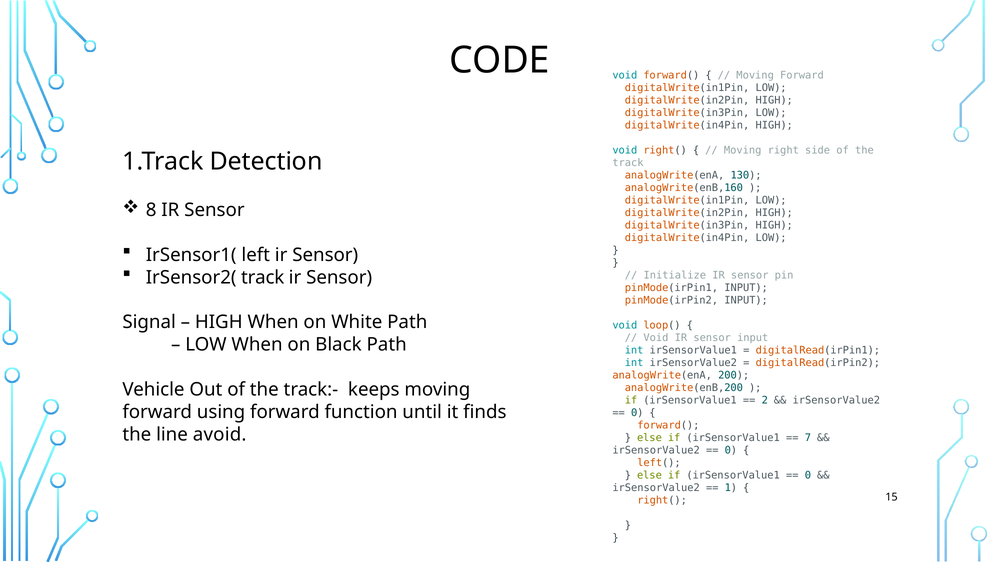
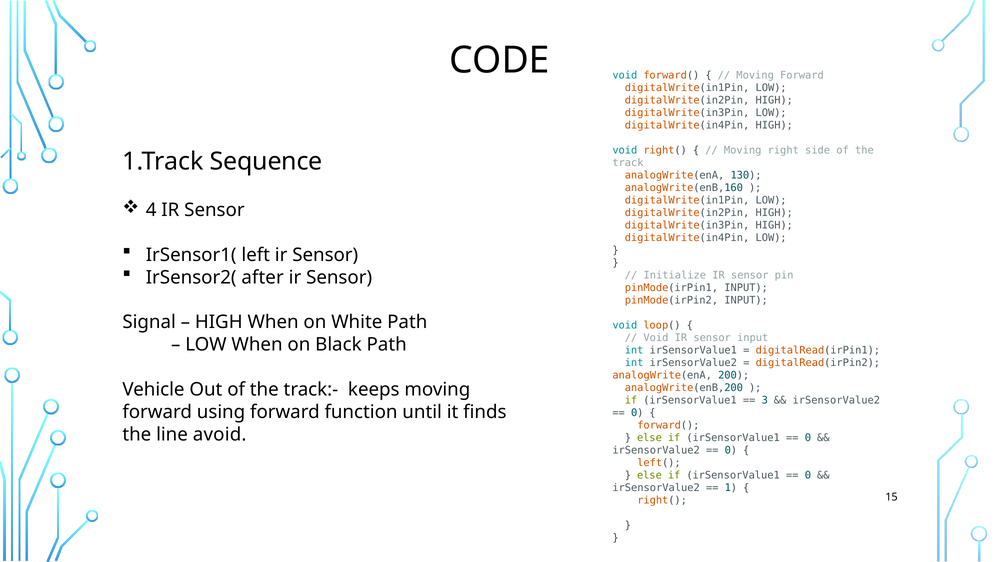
Detection: Detection -> Sequence
8: 8 -> 4
IrSensor2( track: track -> after
2: 2 -> 3
7 at (808, 438): 7 -> 0
